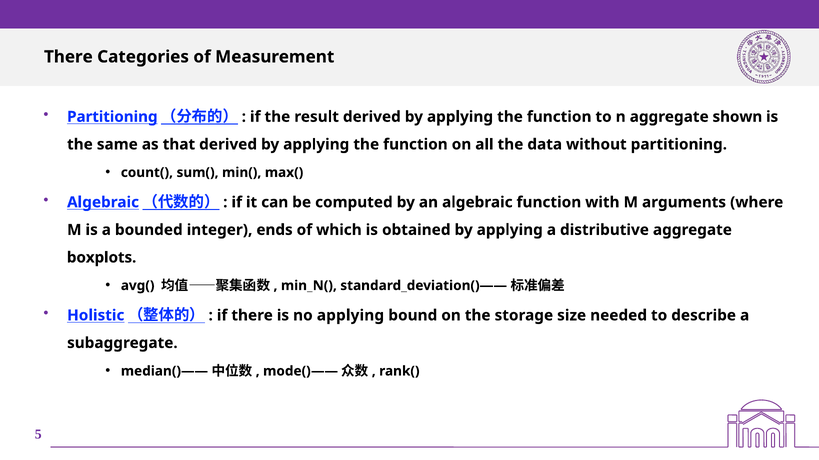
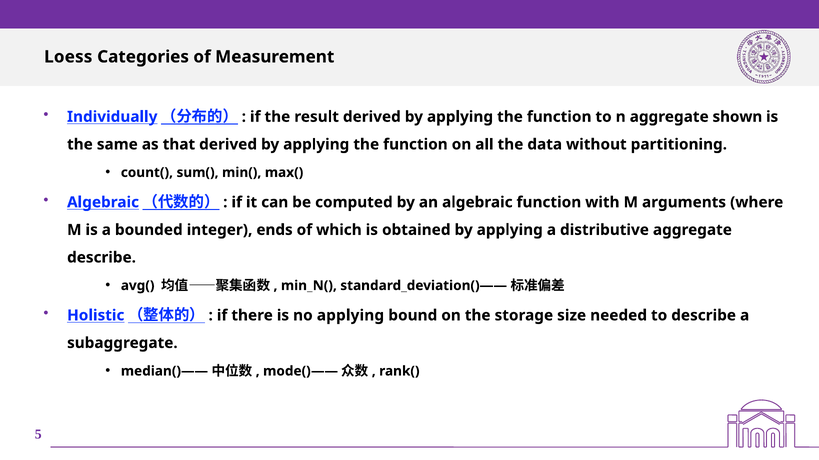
There at (68, 57): There -> Loess
Partitioning at (112, 117): Partitioning -> Individually
boxplots at (102, 258): boxplots -> describe
